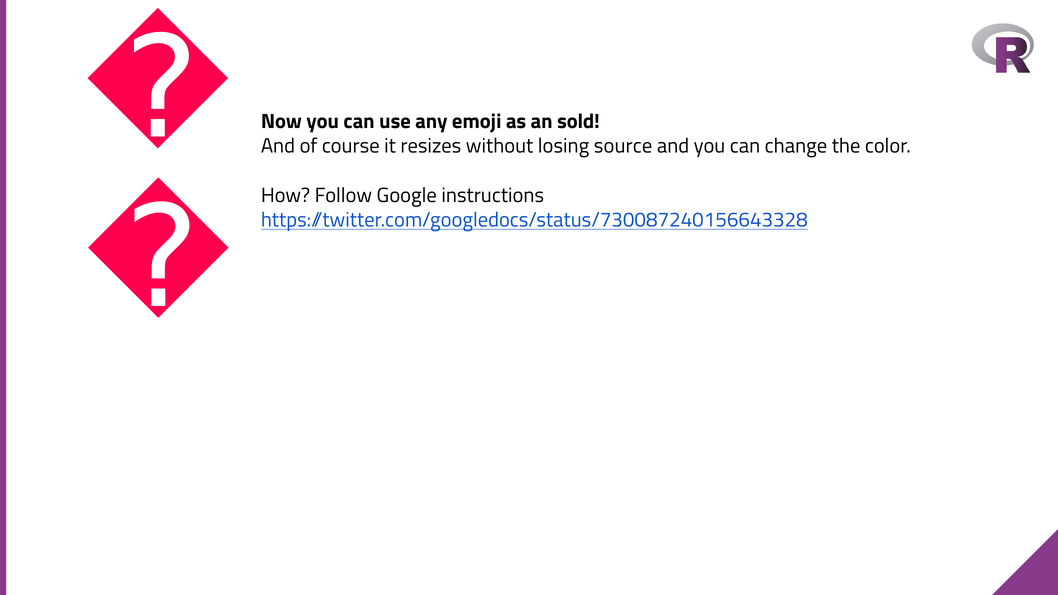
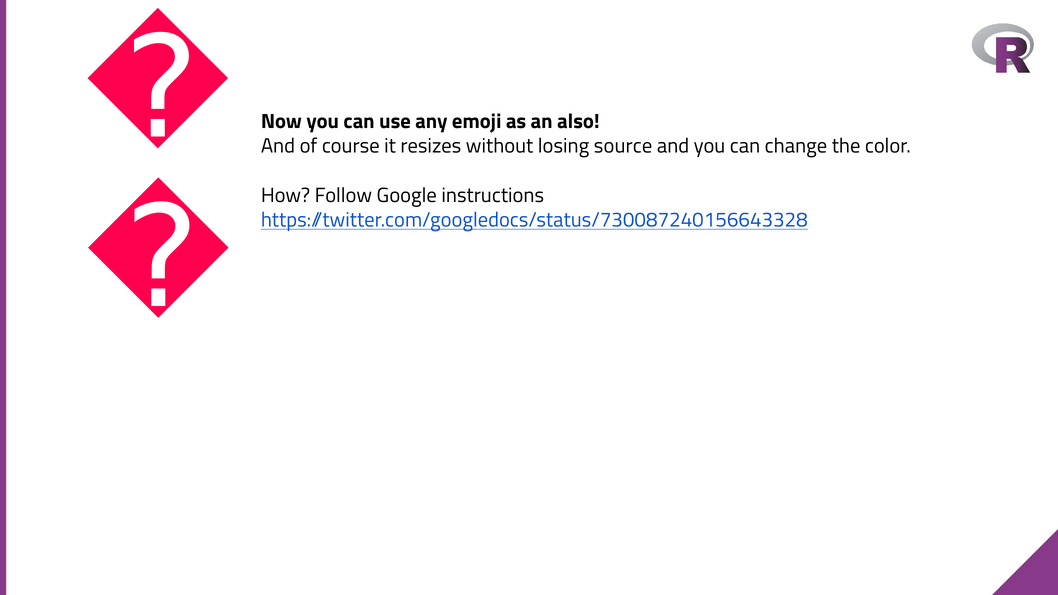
sold: sold -> also
